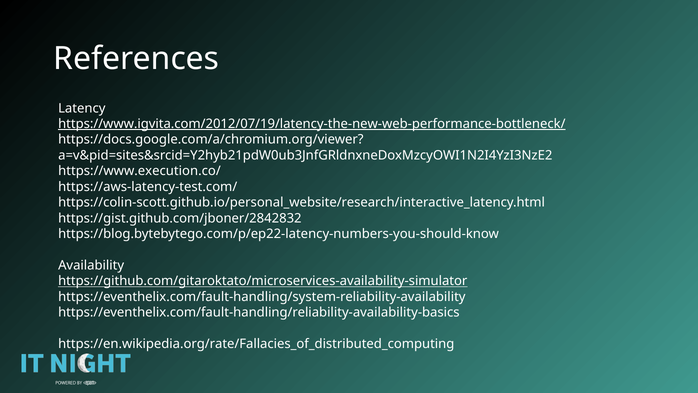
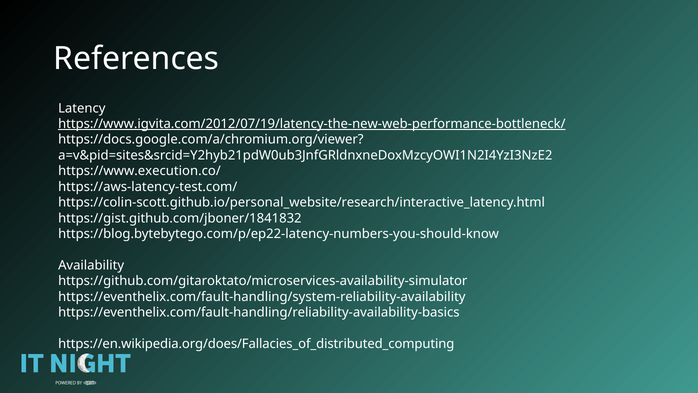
https://gist.github.com/jboner/2842832: https://gist.github.com/jboner/2842832 -> https://gist.github.com/jboner/1841832
https://github.com/gitaroktato/microservices-availability-simulator underline: present -> none
https://en.wikipedia.org/rate/Fallacies_of_distributed_computing: https://en.wikipedia.org/rate/Fallacies_of_distributed_computing -> https://en.wikipedia.org/does/Fallacies_of_distributed_computing
